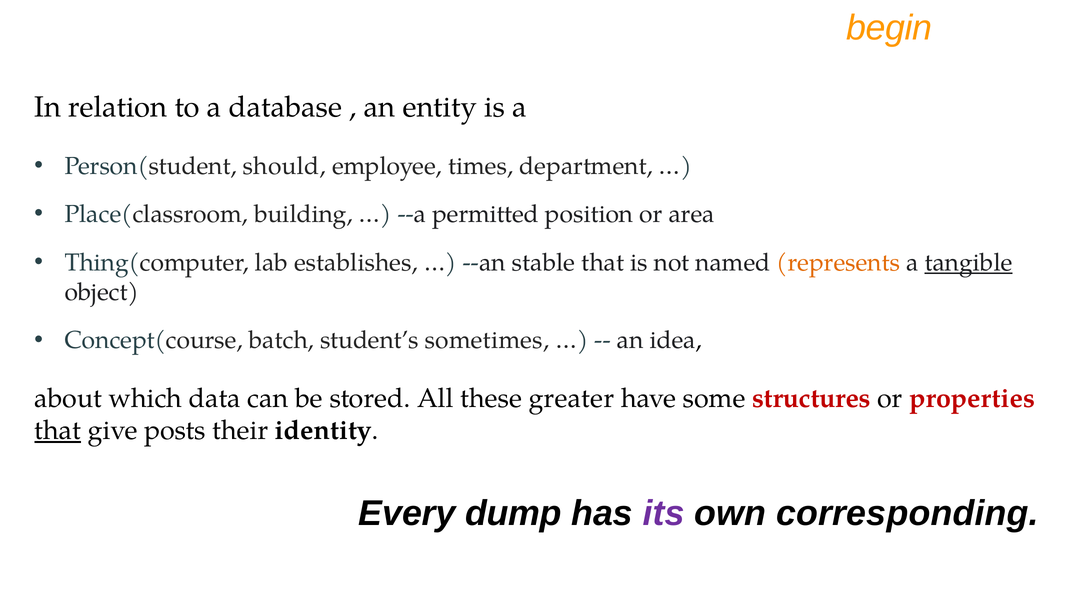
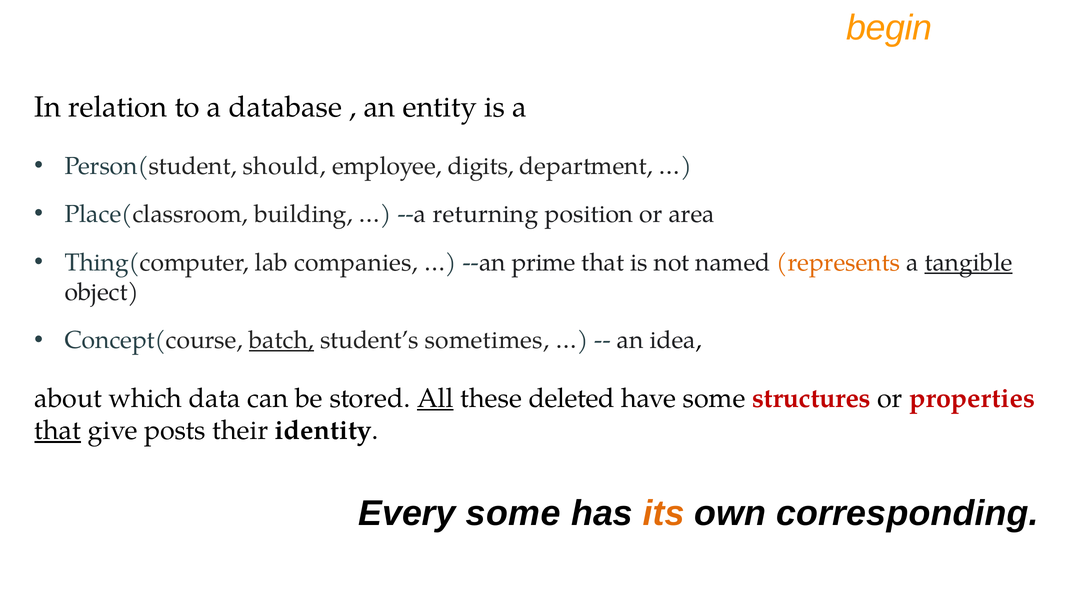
times: times -> digits
permitted: permitted -> returning
establishes: establishes -> companies
stable: stable -> prime
batch underline: none -> present
All underline: none -> present
greater: greater -> deleted
Every dump: dump -> some
its colour: purple -> orange
